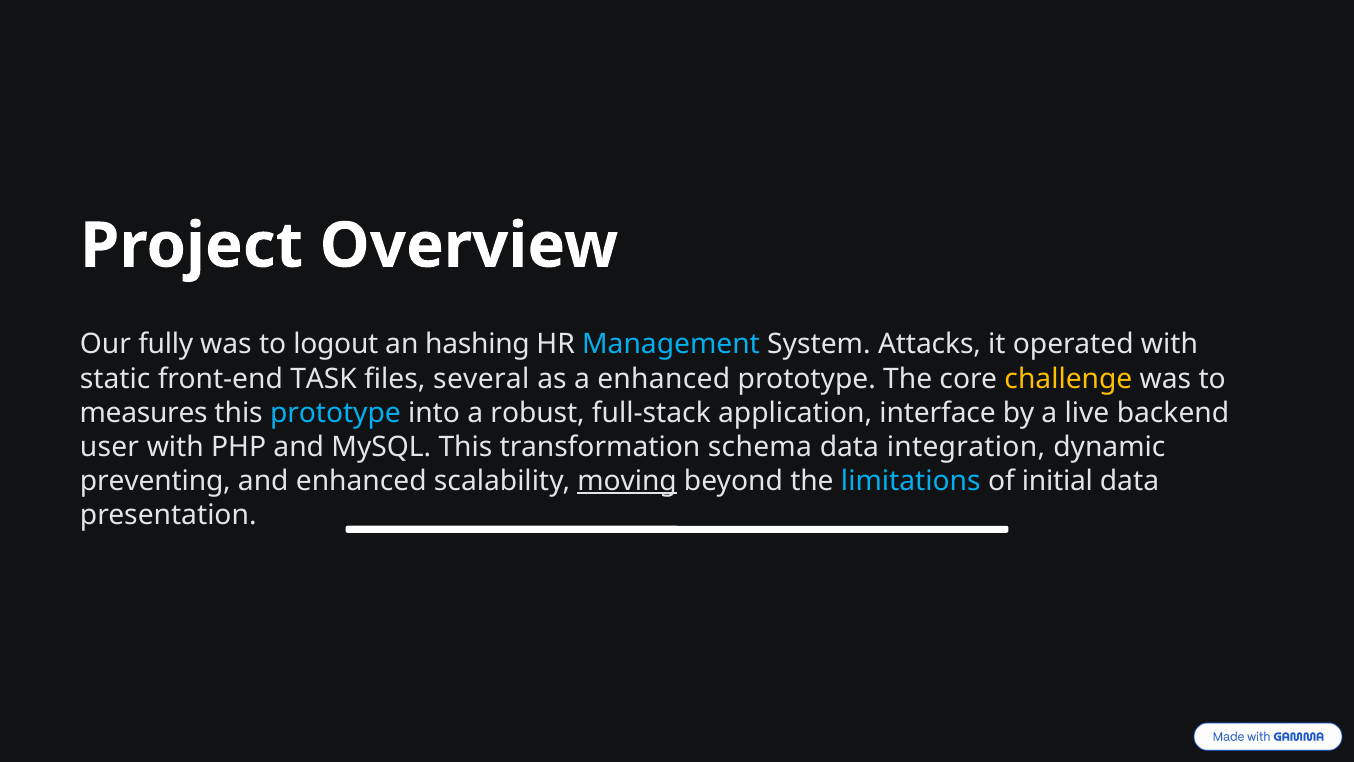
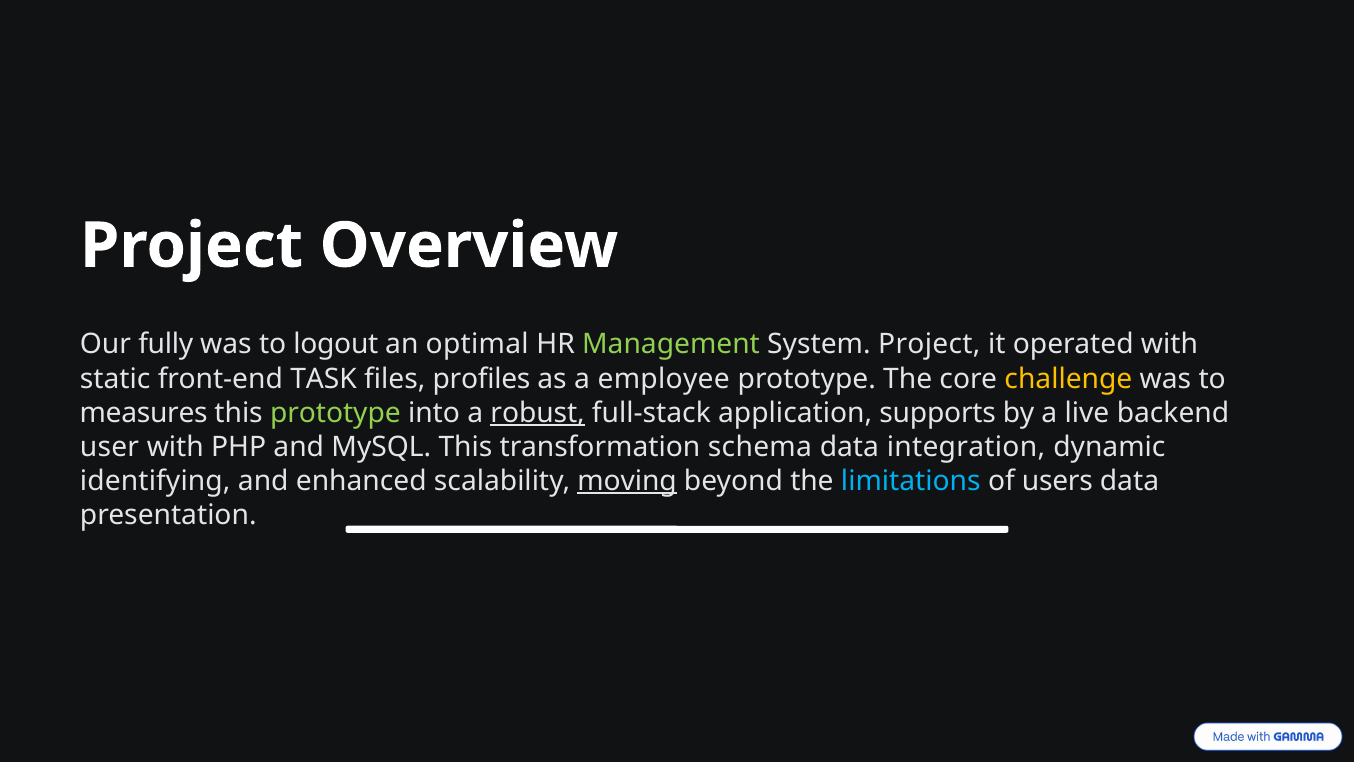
hashing: hashing -> optimal
Management colour: light blue -> light green
System Attacks: Attacks -> Project
several: several -> profiles
a enhanced: enhanced -> employee
prototype at (335, 413) colour: light blue -> light green
robust underline: none -> present
interface: interface -> supports
preventing: preventing -> identifying
initial: initial -> users
